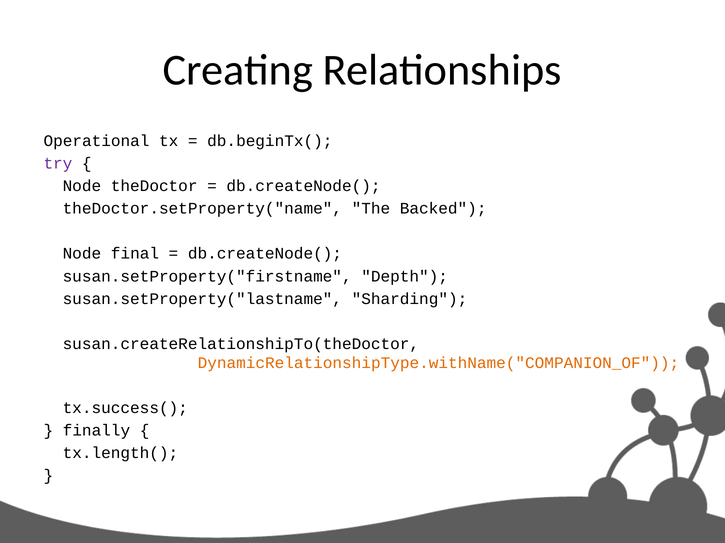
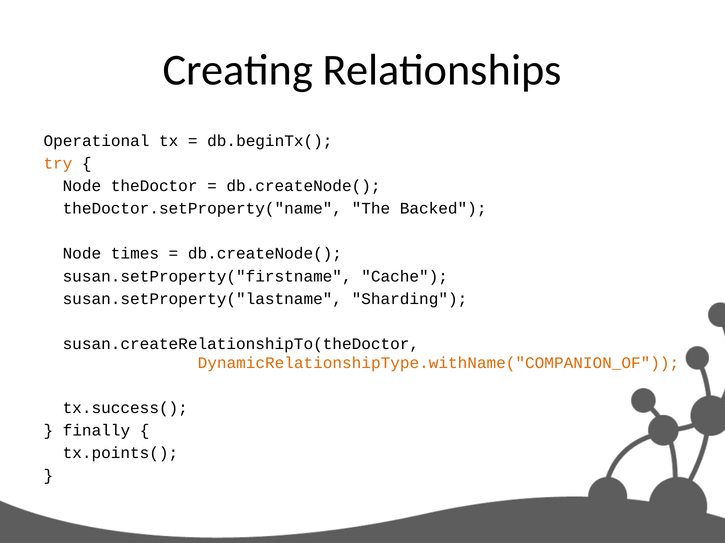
try colour: purple -> orange
final: final -> times
Depth: Depth -> Cache
tx.length(: tx.length( -> tx.points(
